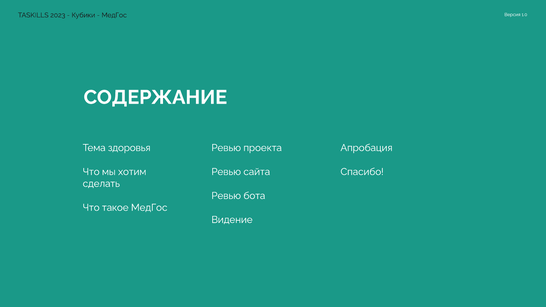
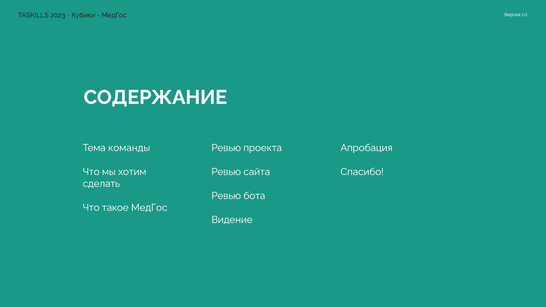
здоровья: здоровья -> команды
